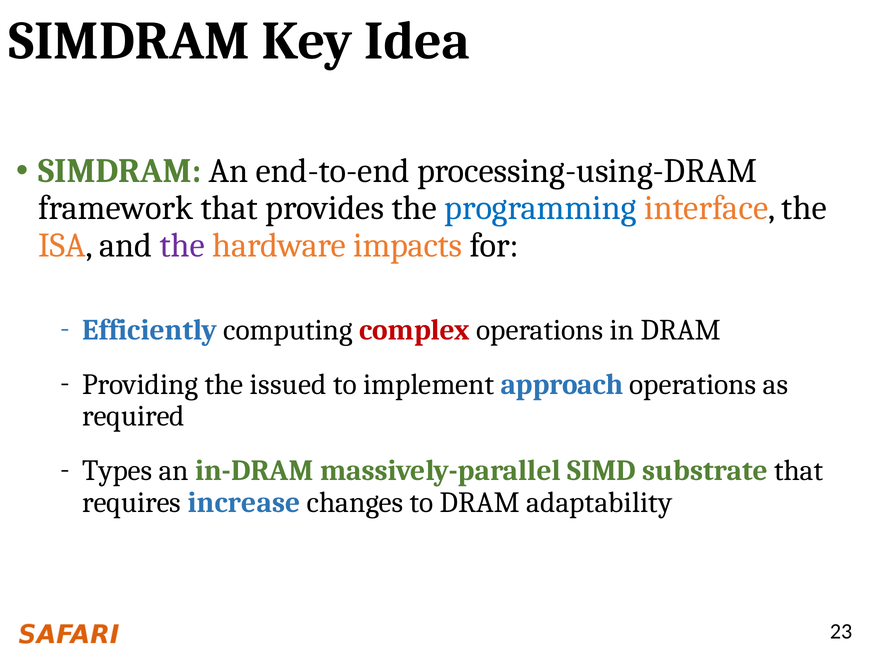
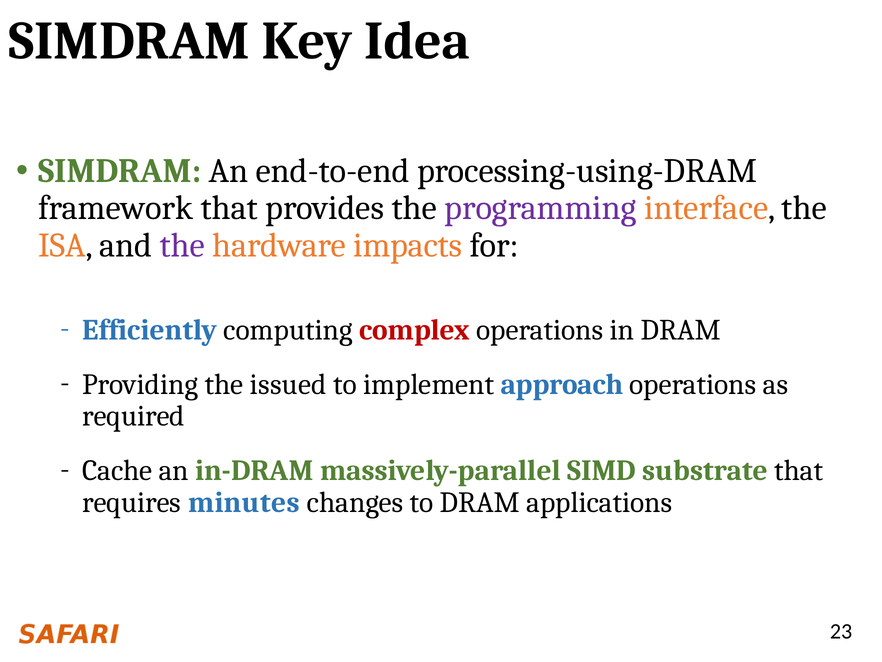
programming colour: blue -> purple
Types: Types -> Cache
increase: increase -> minutes
adaptability: adaptability -> applications
